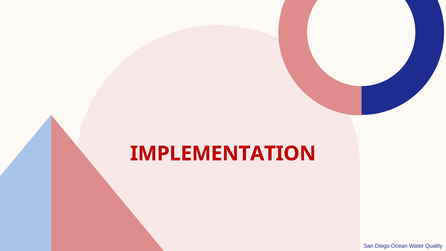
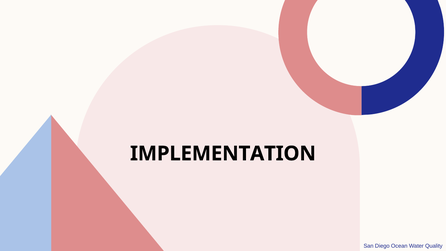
IMPLEMENTATION colour: red -> black
